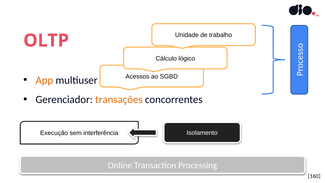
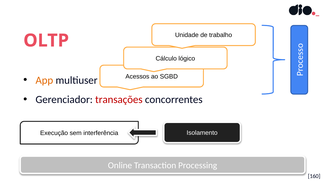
transações colour: orange -> red
